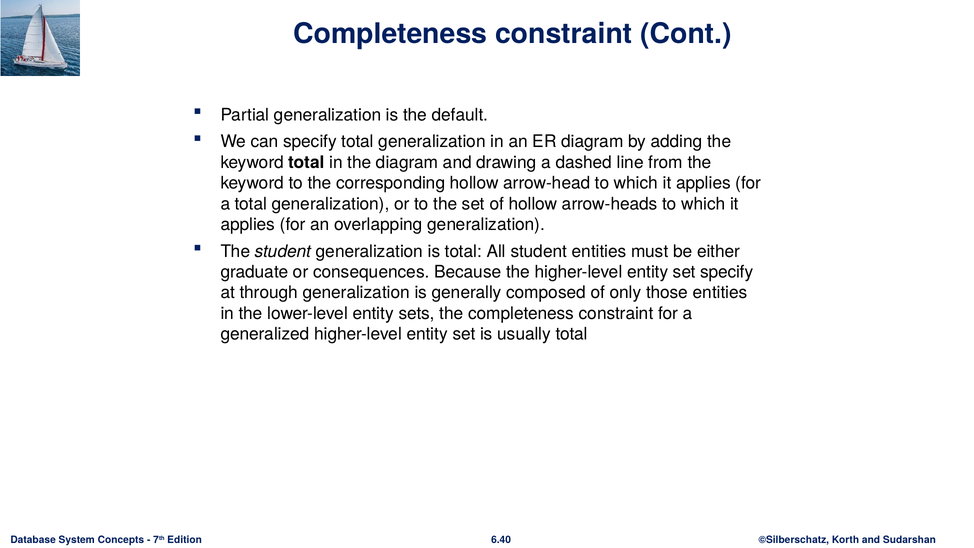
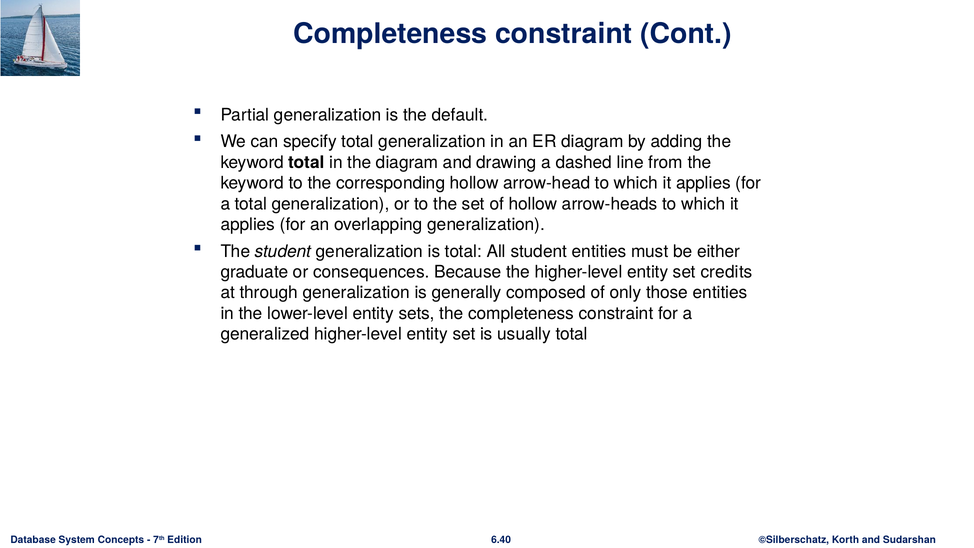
set specify: specify -> credits
